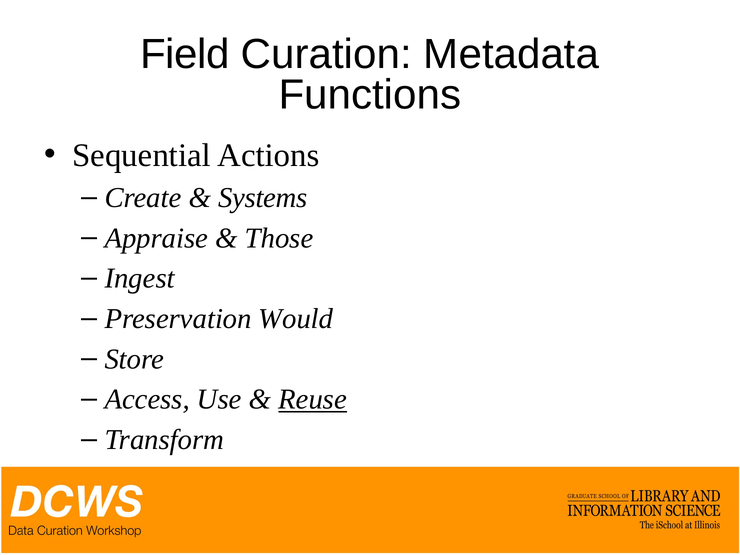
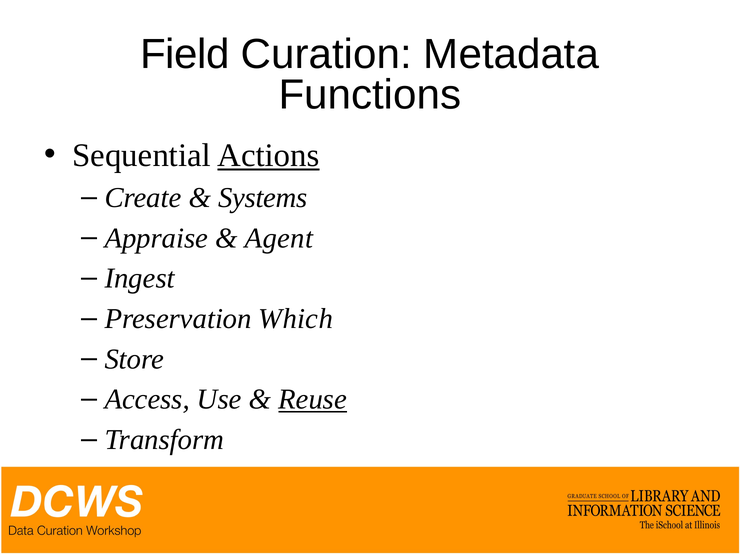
Actions underline: none -> present
Those: Those -> Agent
Would: Would -> Which
